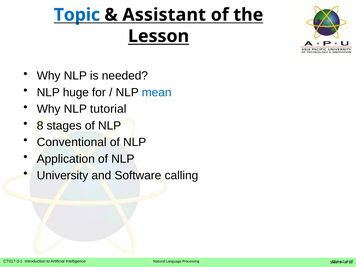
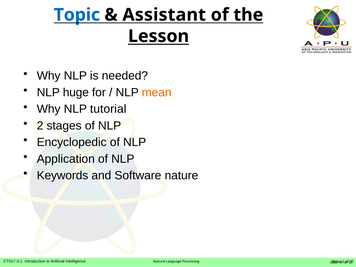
mean colour: blue -> orange
8 at (40, 126): 8 -> 2
Conventional: Conventional -> Encyclopedic
University: University -> Keywords
calling: calling -> nature
